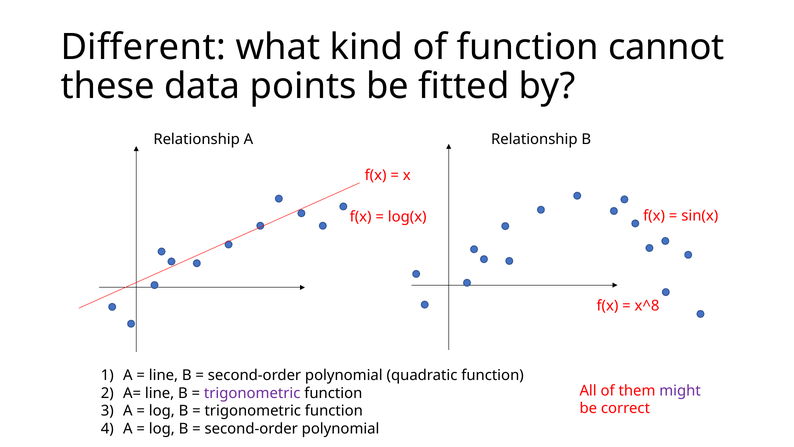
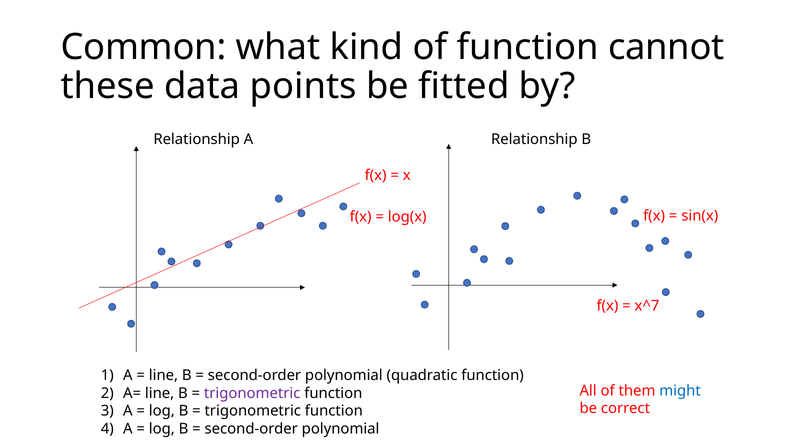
Different: Different -> Common
x^8: x^8 -> x^7
might colour: purple -> blue
